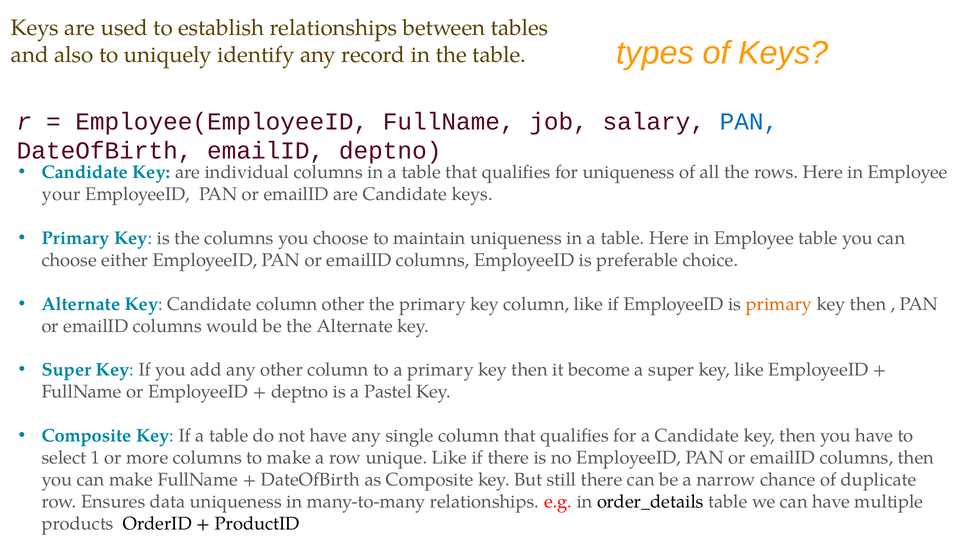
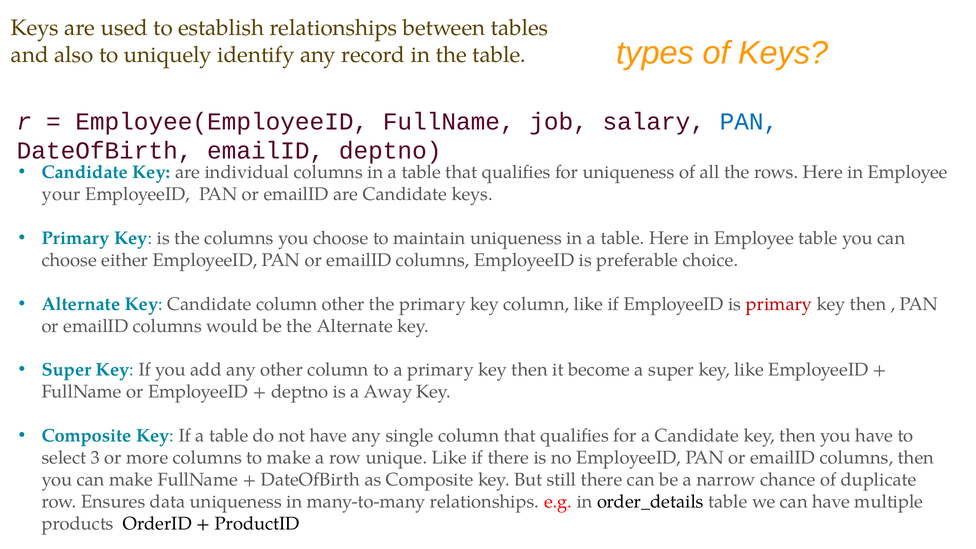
primary at (779, 304) colour: orange -> red
Pastel: Pastel -> Away
1: 1 -> 3
